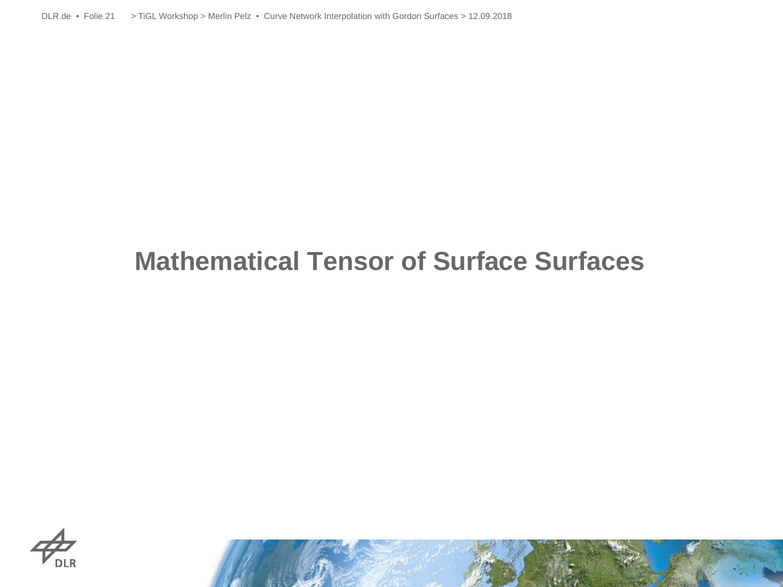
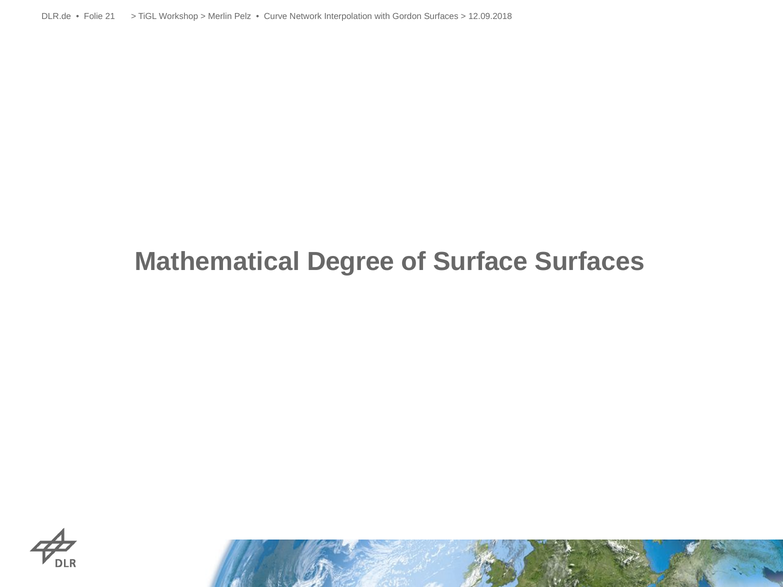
Tensor: Tensor -> Degree
